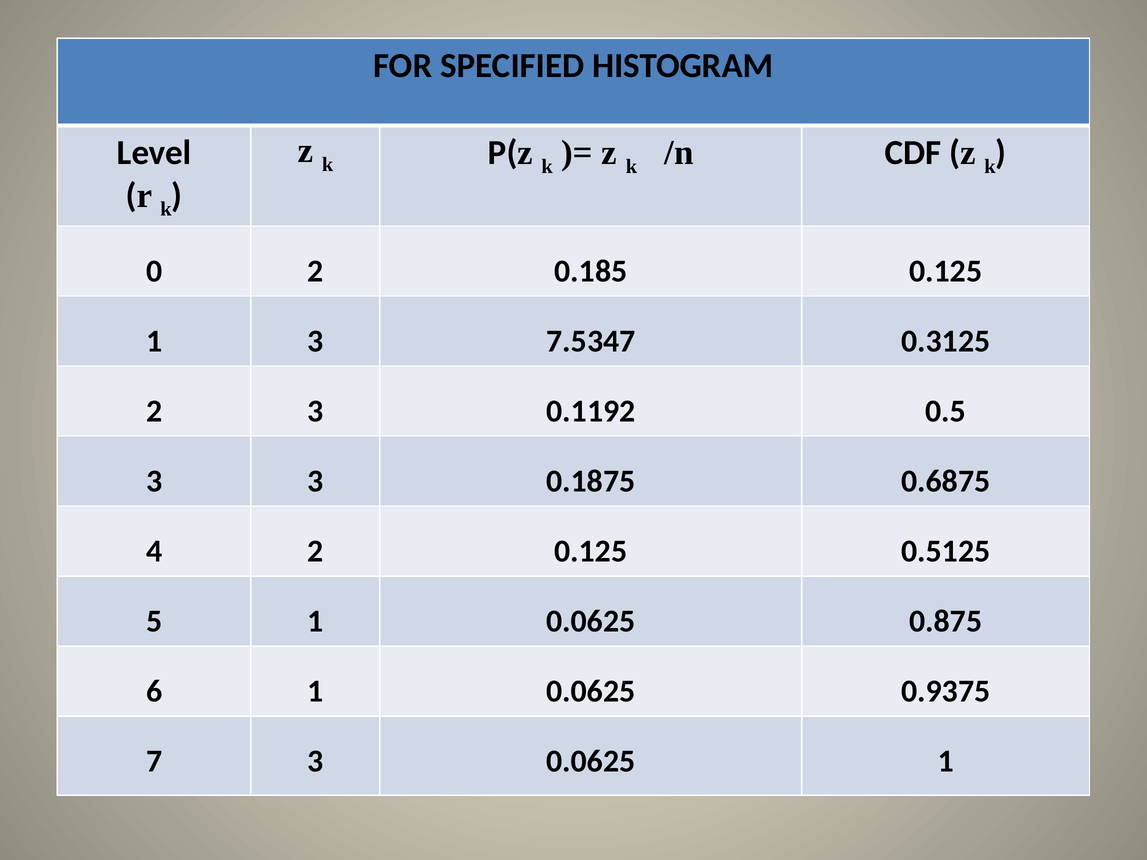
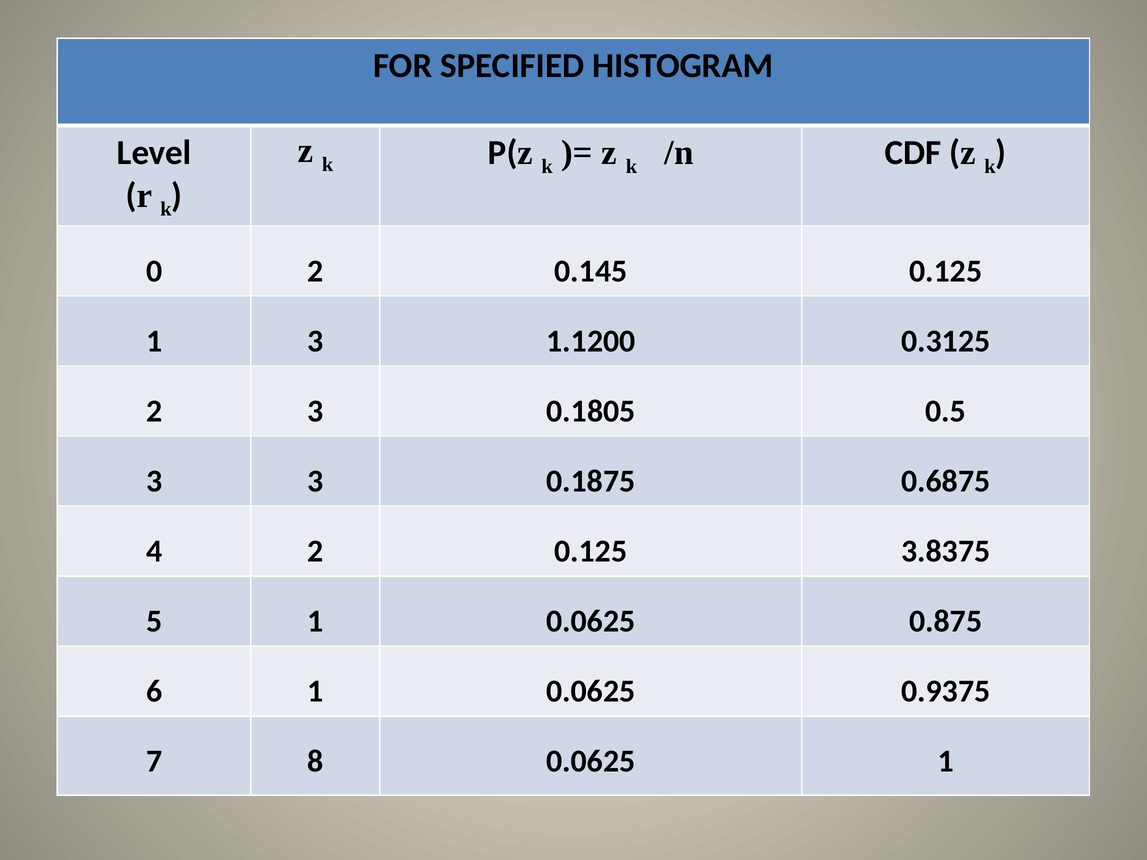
0.185: 0.185 -> 0.145
7.5347: 7.5347 -> 1.1200
0.1192: 0.1192 -> 0.1805
0.5125: 0.5125 -> 3.8375
7 3: 3 -> 8
